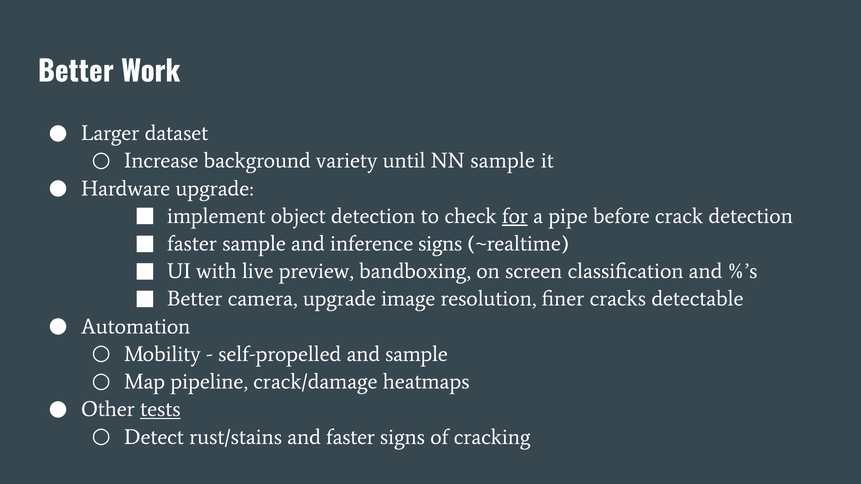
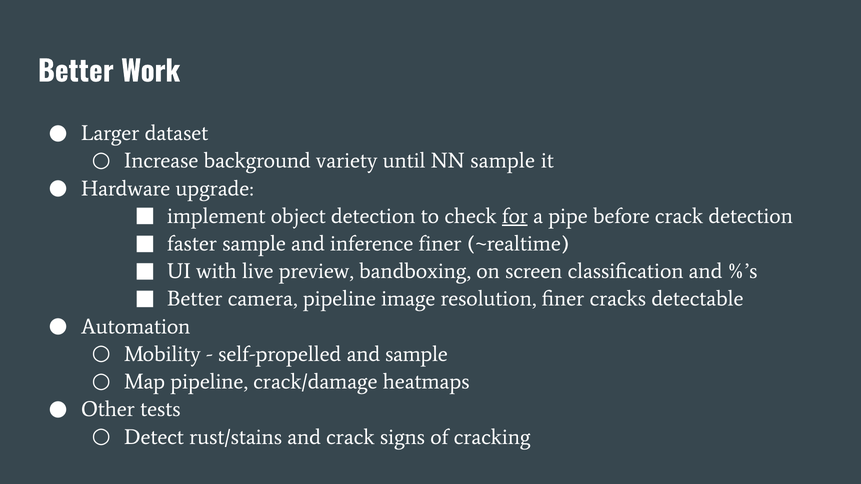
inference signs: signs -> finer
camera upgrade: upgrade -> pipeline
tests underline: present -> none
and faster: faster -> crack
